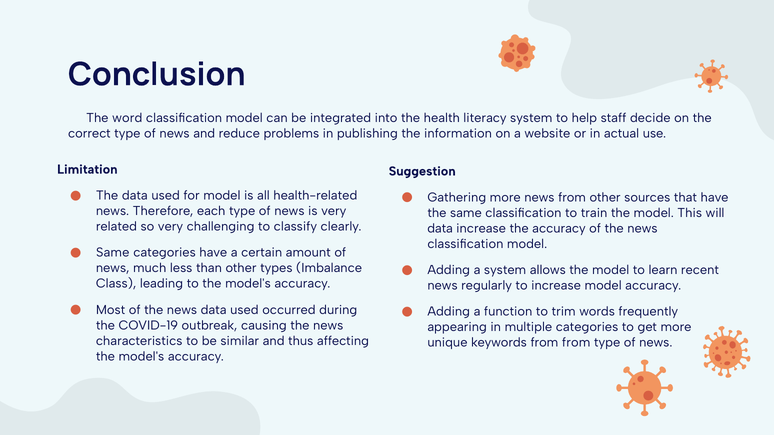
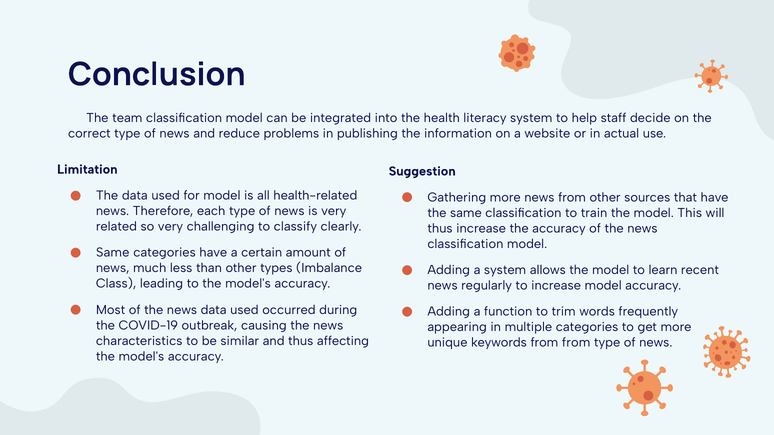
word: word -> team
data at (440, 229): data -> thus
